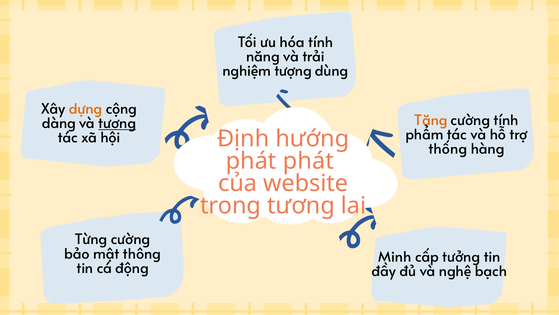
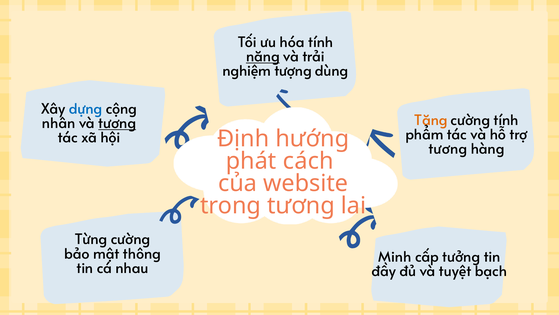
năng underline: none -> present
dựng colour: orange -> blue
dàng: dàng -> nhân
thống at (448, 149): thống -> tương
phát phát: phát -> cách
động: động -> nhau
nghệ: nghệ -> tuyệt
